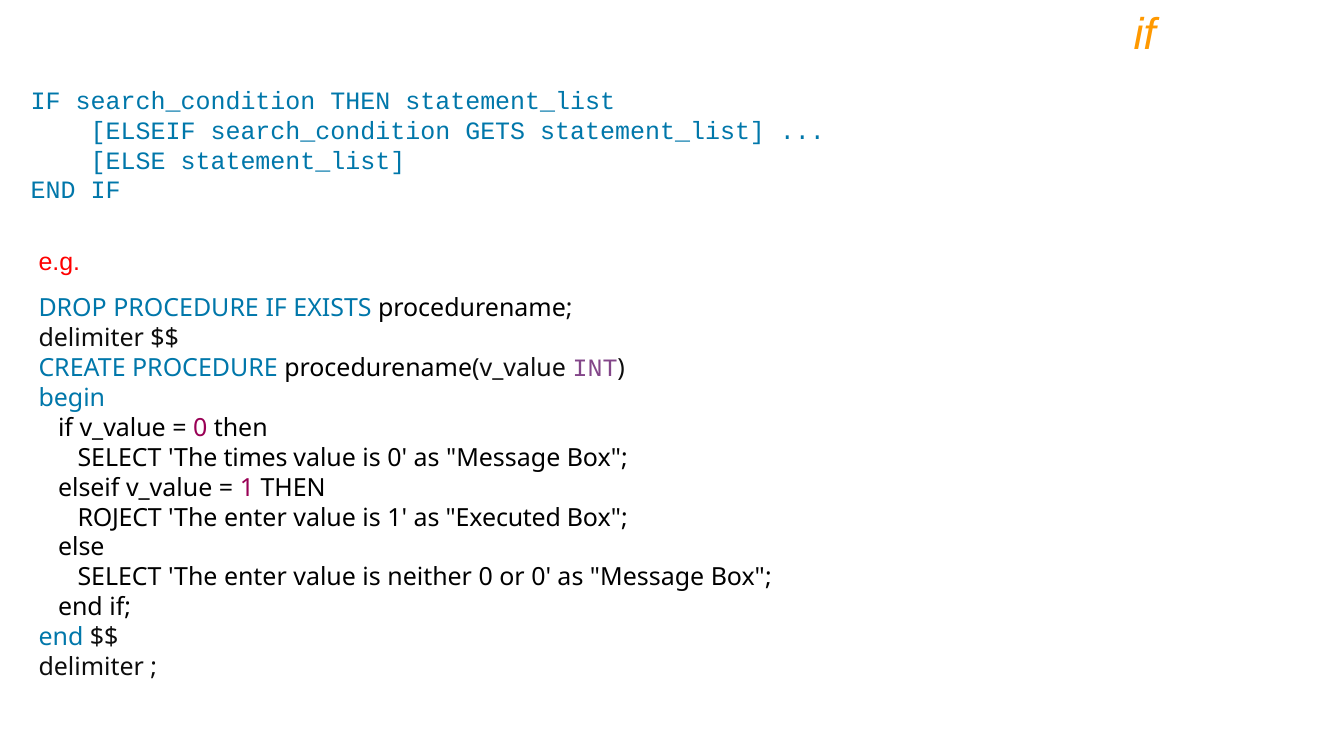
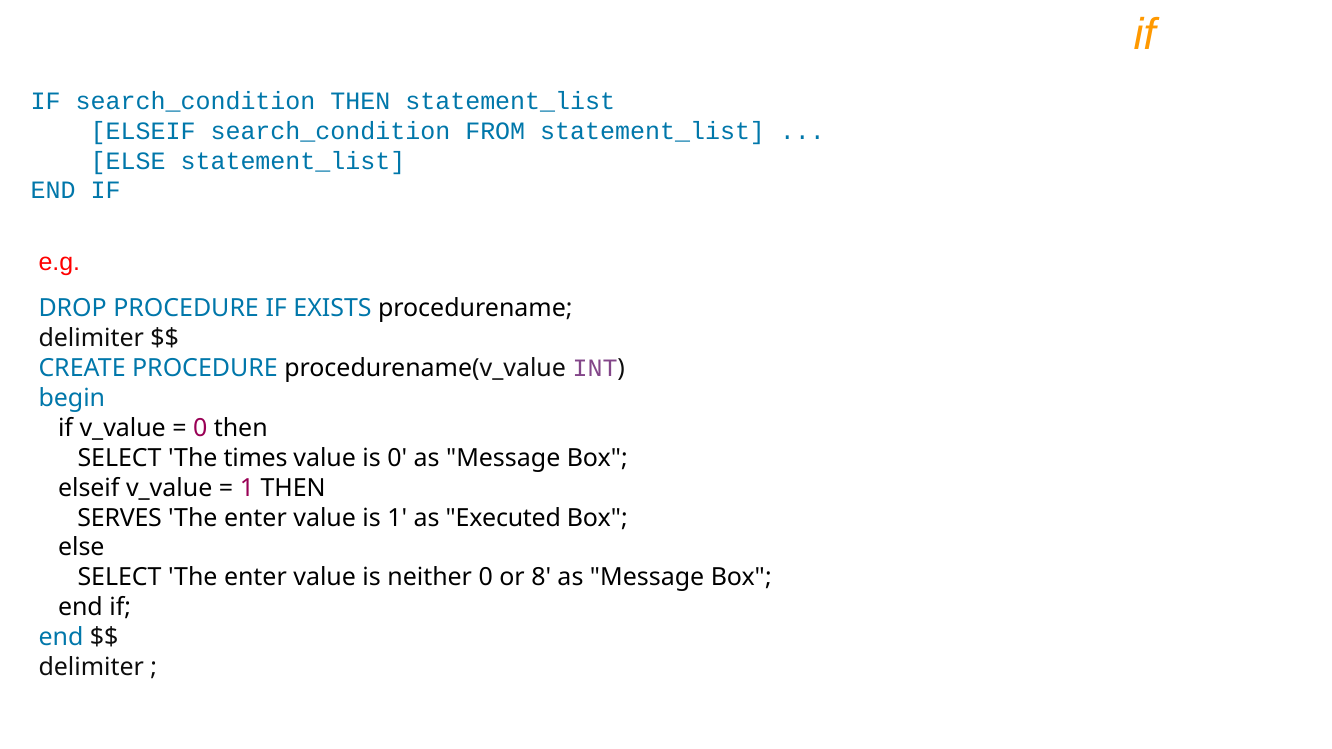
GETS: GETS -> FROM
ROJECT: ROJECT -> SERVES
or 0: 0 -> 8
